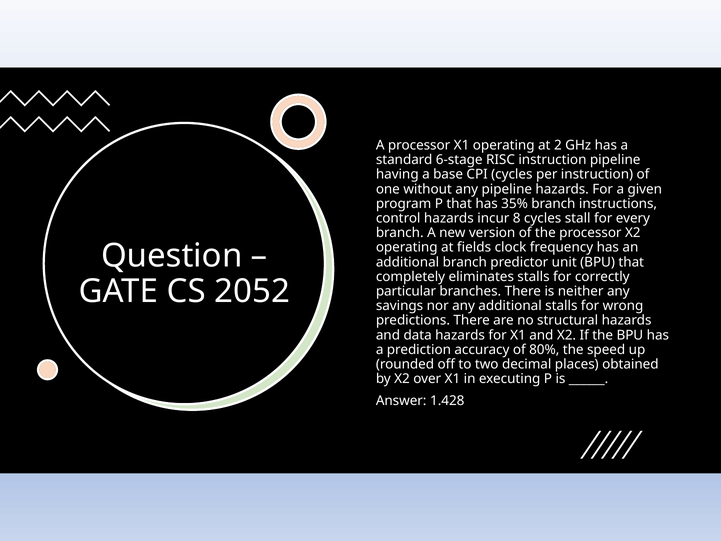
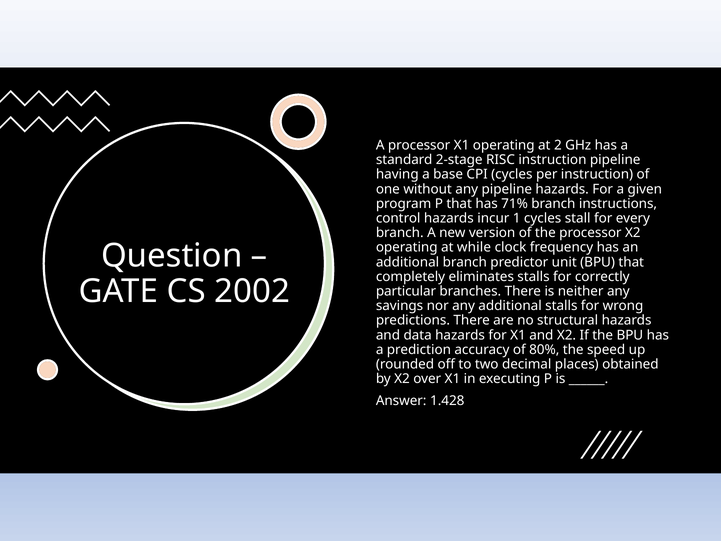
6-stage: 6-stage -> 2-stage
35%: 35% -> 71%
8: 8 -> 1
fields: fields -> while
2052: 2052 -> 2002
